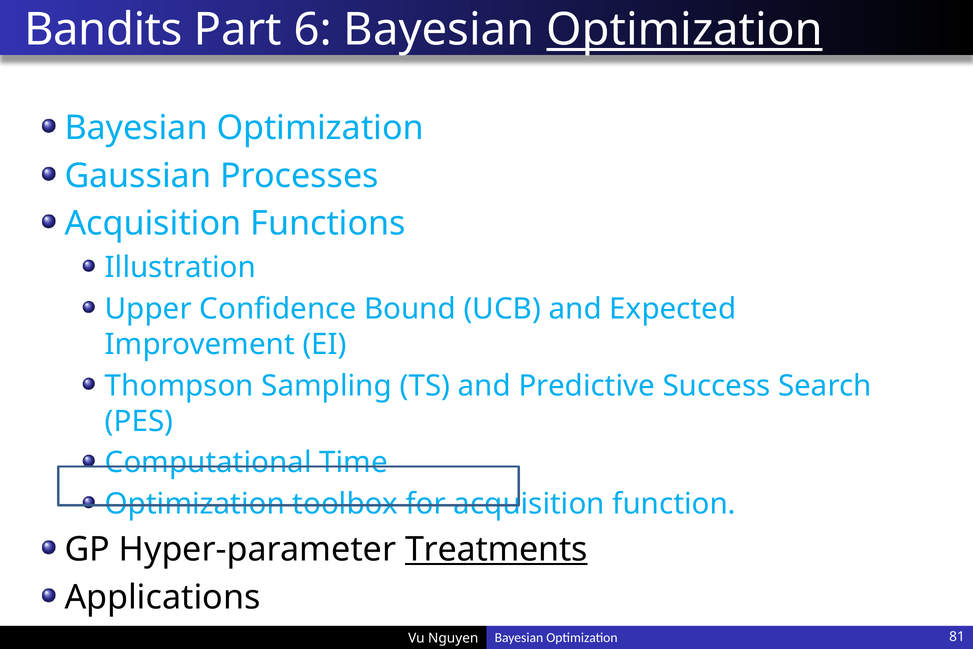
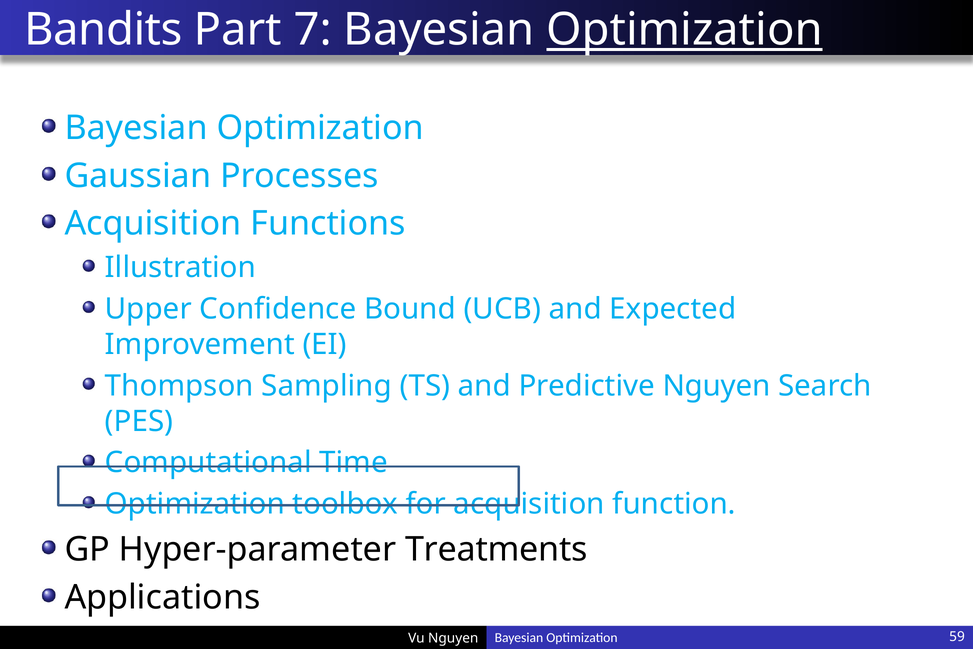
6: 6 -> 7
Predictive Success: Success -> Nguyen
Treatments underline: present -> none
81: 81 -> 59
